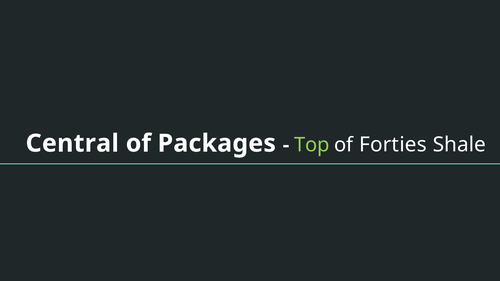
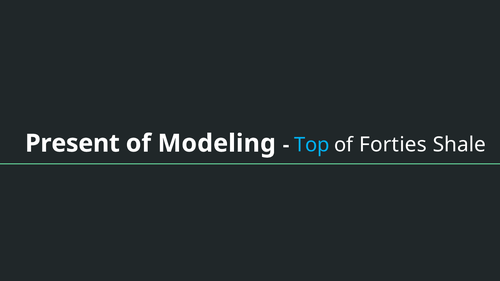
Central: Central -> Present
Packages: Packages -> Modeling
Top colour: light green -> light blue
